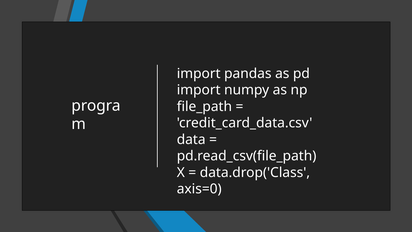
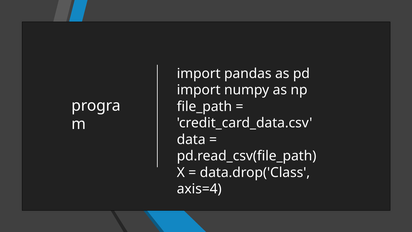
axis=0: axis=0 -> axis=4
